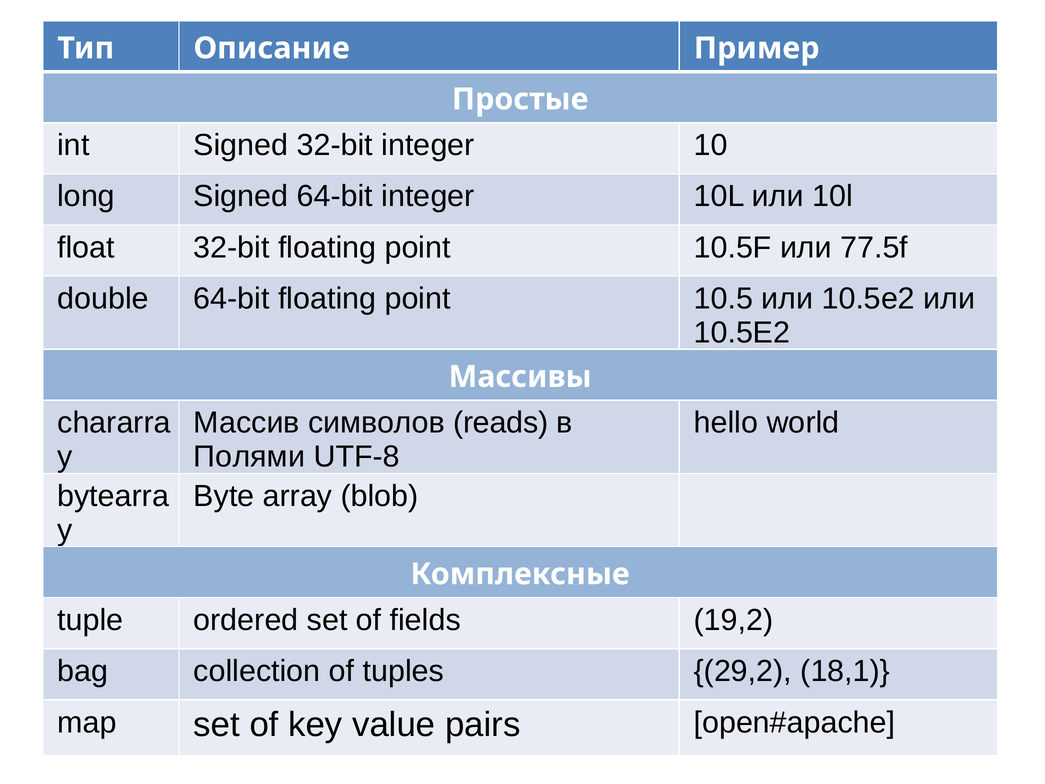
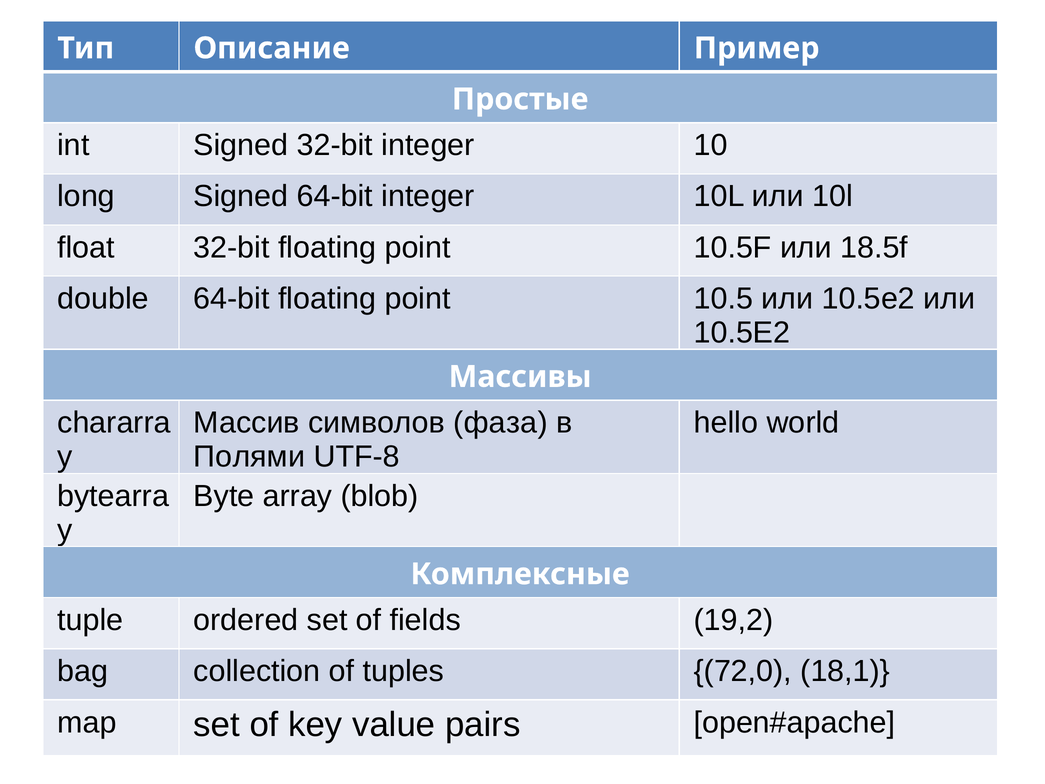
77.5f: 77.5f -> 18.5f
reads: reads -> фаза
29,2: 29,2 -> 72,0
